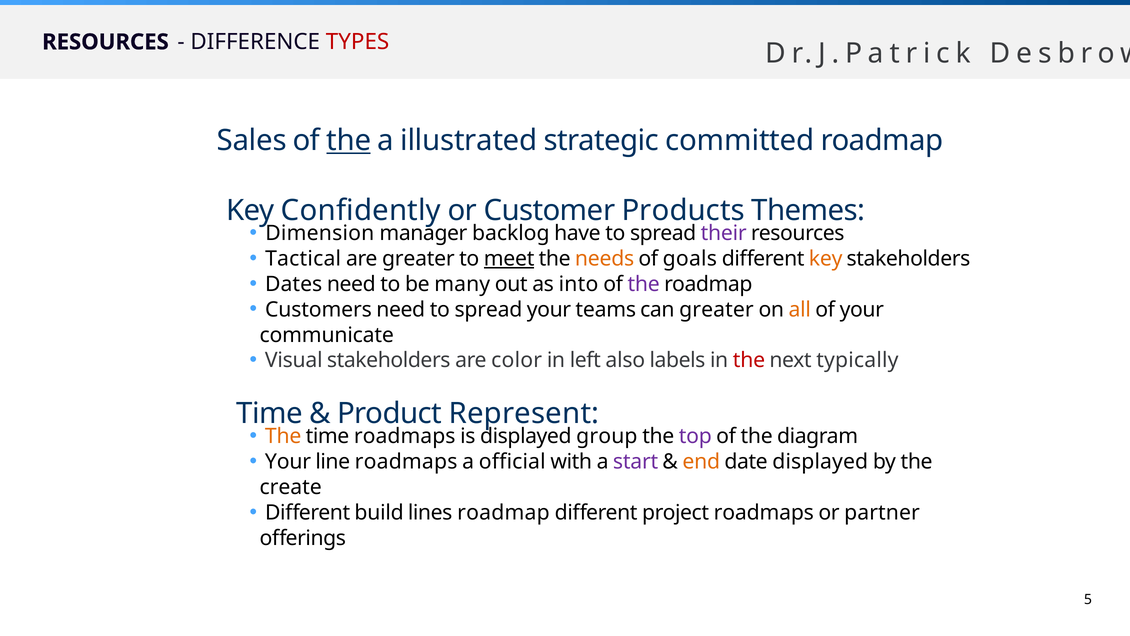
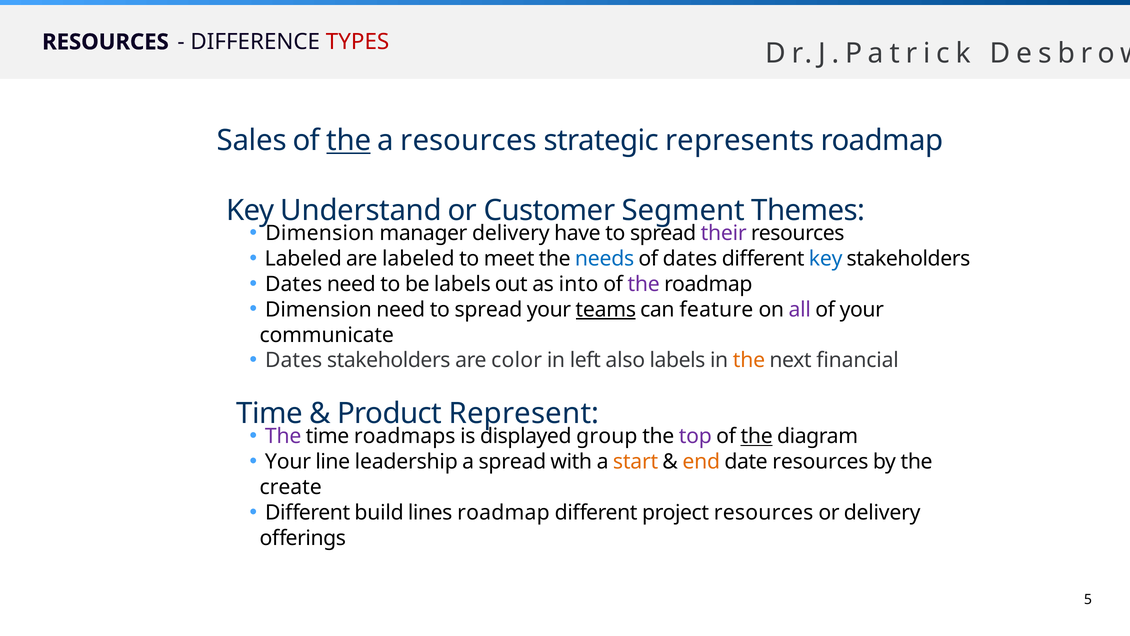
a illustrated: illustrated -> resources
committed: committed -> represents
Confidently: Confidently -> Understand
Products: Products -> Segment
manager backlog: backlog -> delivery
Tactical at (303, 259): Tactical -> Labeled
are greater: greater -> labeled
meet underline: present -> none
needs colour: orange -> blue
of goals: goals -> dates
key at (826, 259) colour: orange -> blue
be many: many -> labels
Customers at (318, 309): Customers -> Dimension
teams underline: none -> present
can greater: greater -> feature
all colour: orange -> purple
Visual at (294, 360): Visual -> Dates
the at (749, 360) colour: red -> orange
typically: typically -> financial
The at (283, 436) colour: orange -> purple
the at (757, 436) underline: none -> present
line roadmaps: roadmaps -> leadership
a official: official -> spread
start colour: purple -> orange
date displayed: displayed -> resources
project roadmaps: roadmaps -> resources
or partner: partner -> delivery
